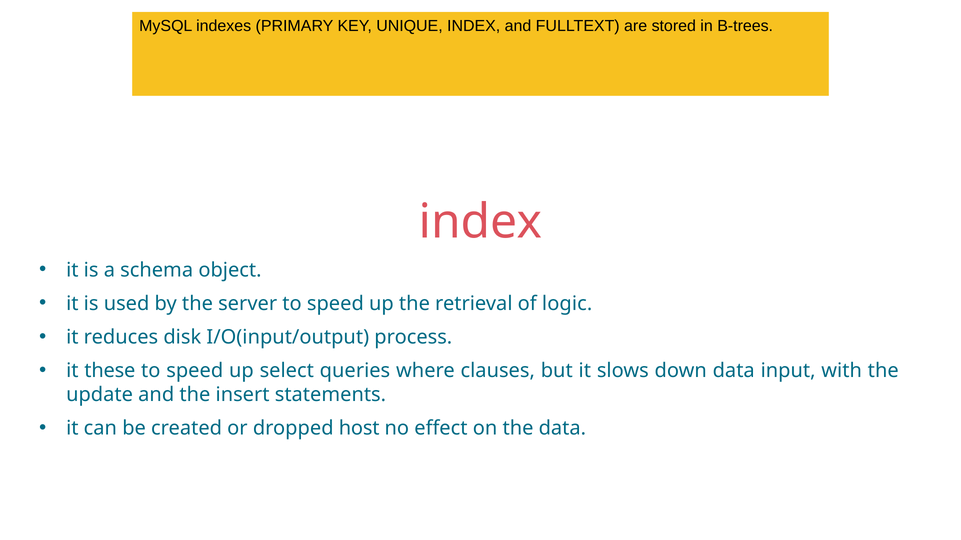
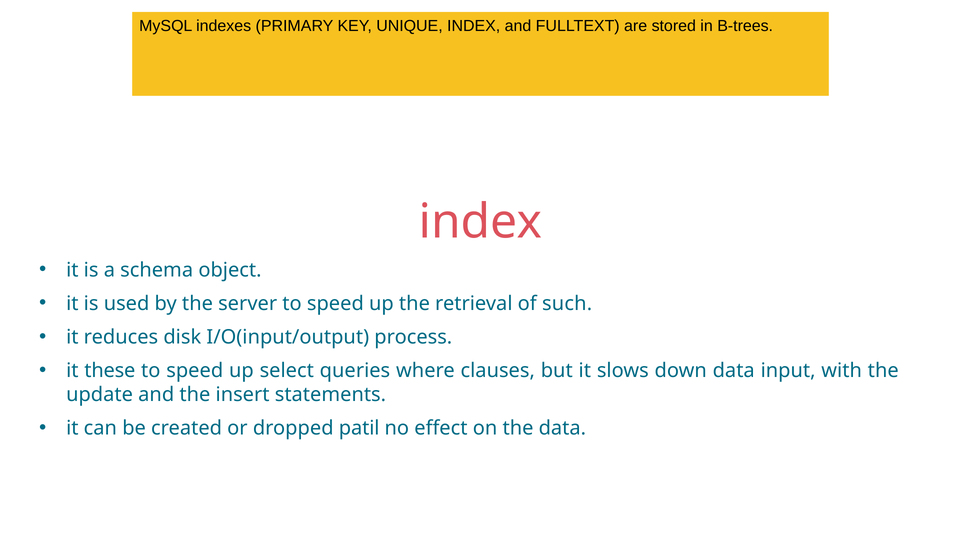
logic: logic -> such
host: host -> patil
